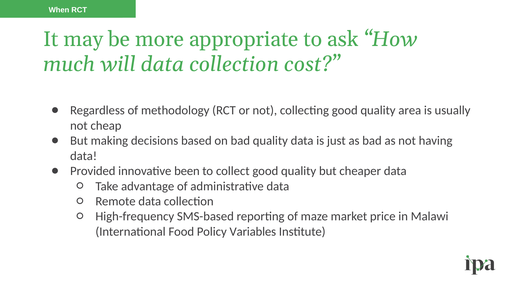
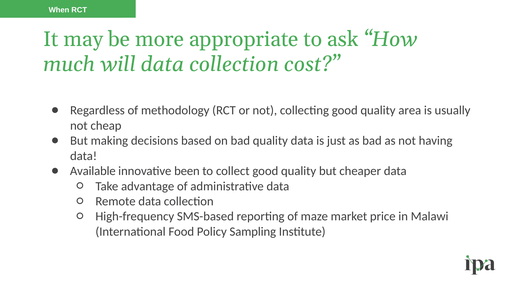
Provided: Provided -> Available
Variables: Variables -> Sampling
